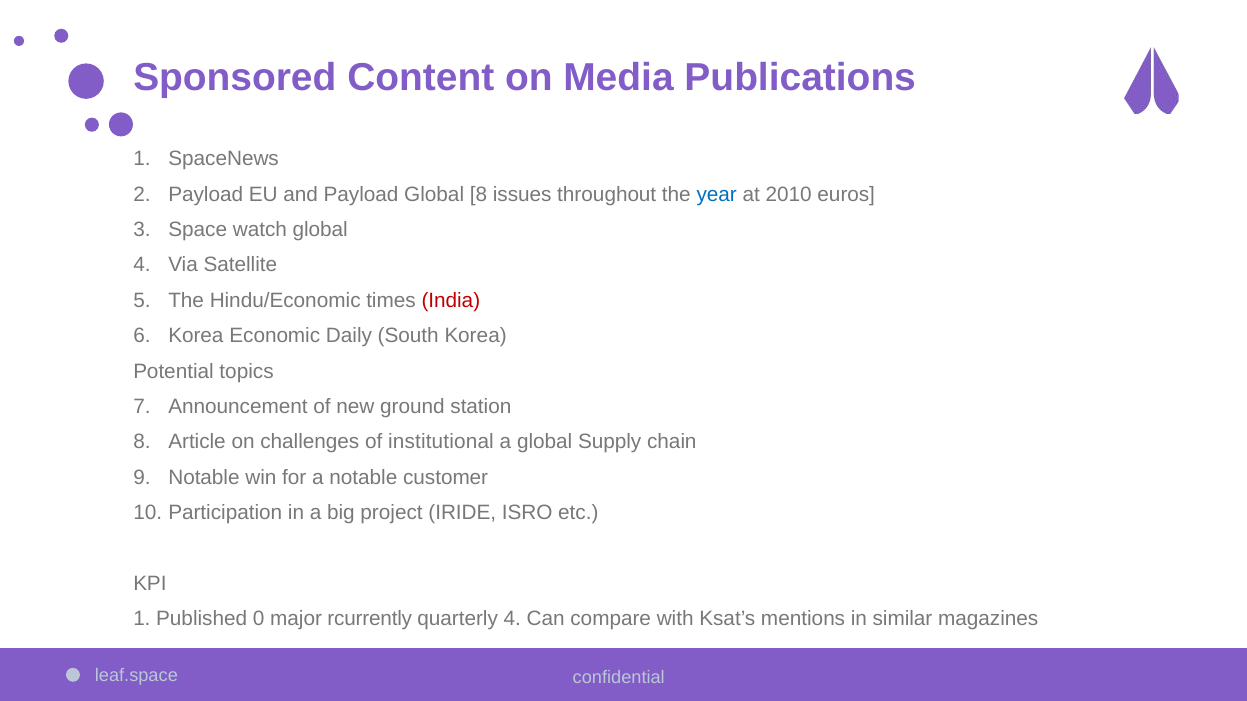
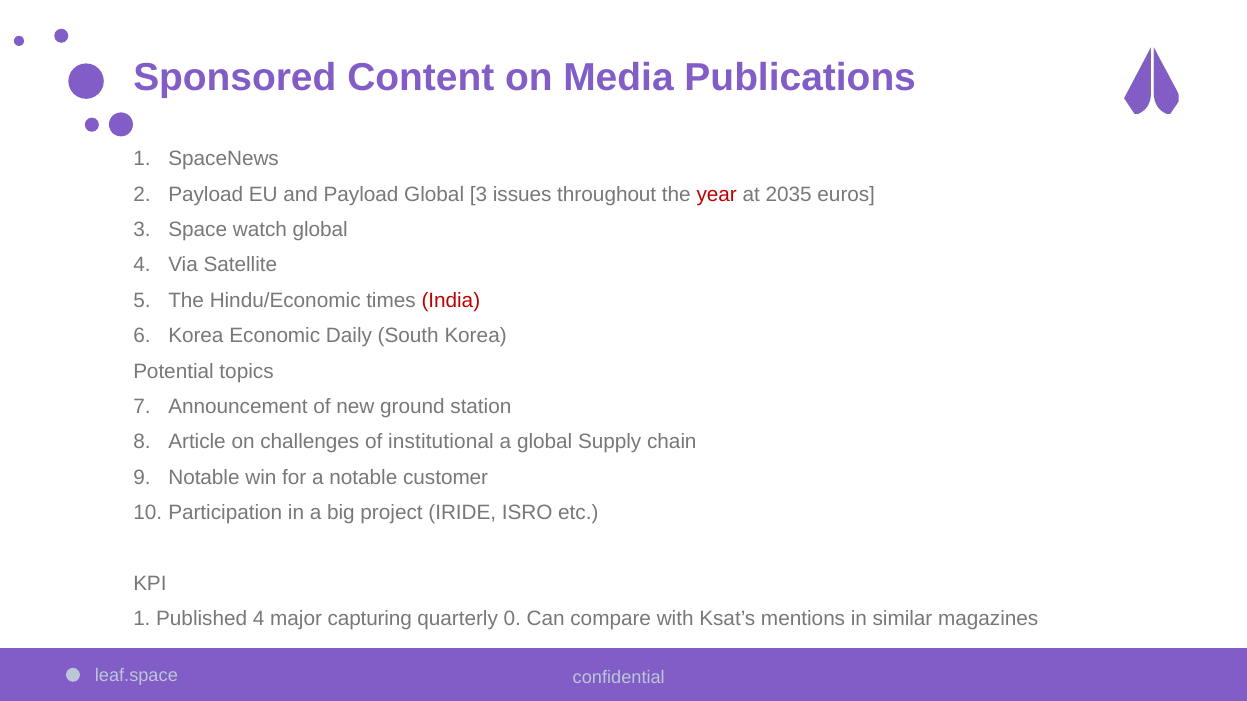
Global 8: 8 -> 3
year colour: blue -> red
2010: 2010 -> 2035
Published 0: 0 -> 4
rcurrently: rcurrently -> capturing
quarterly 4: 4 -> 0
